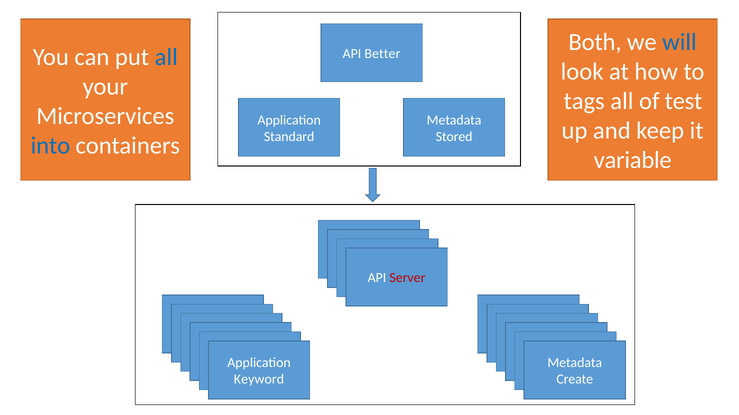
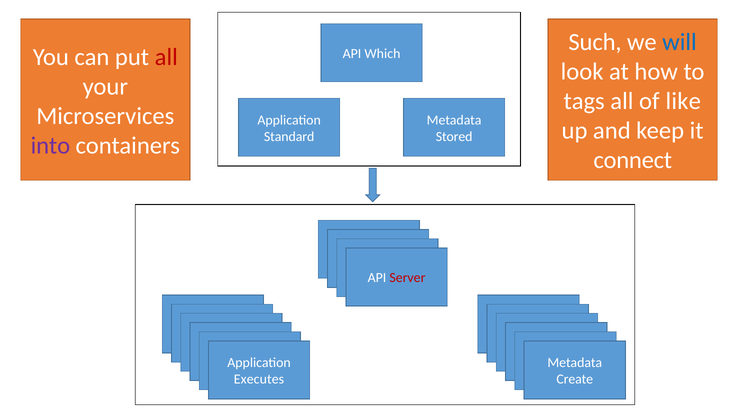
Both: Both -> Such
all at (166, 57) colour: blue -> red
Better: Better -> Which
test: test -> like
into colour: blue -> purple
variable: variable -> connect
Keyword: Keyword -> Executes
